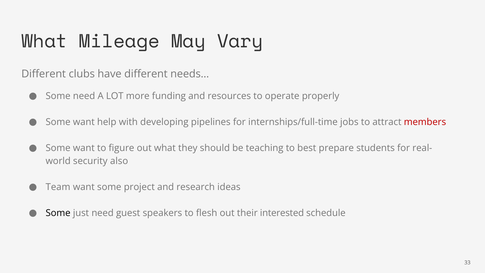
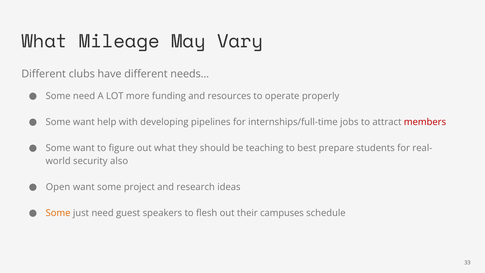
Team: Team -> Open
Some at (58, 213) colour: black -> orange
interested: interested -> campuses
